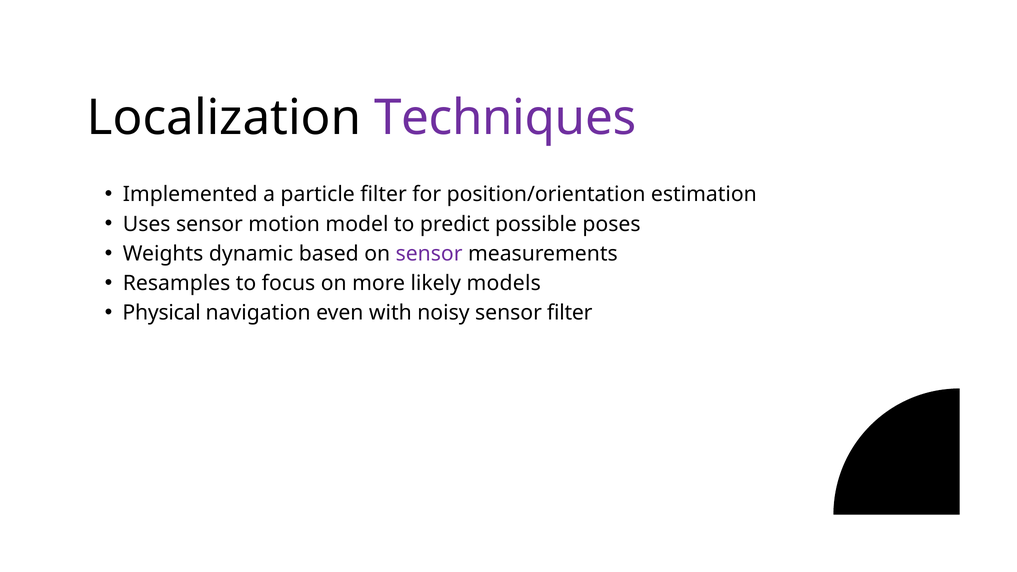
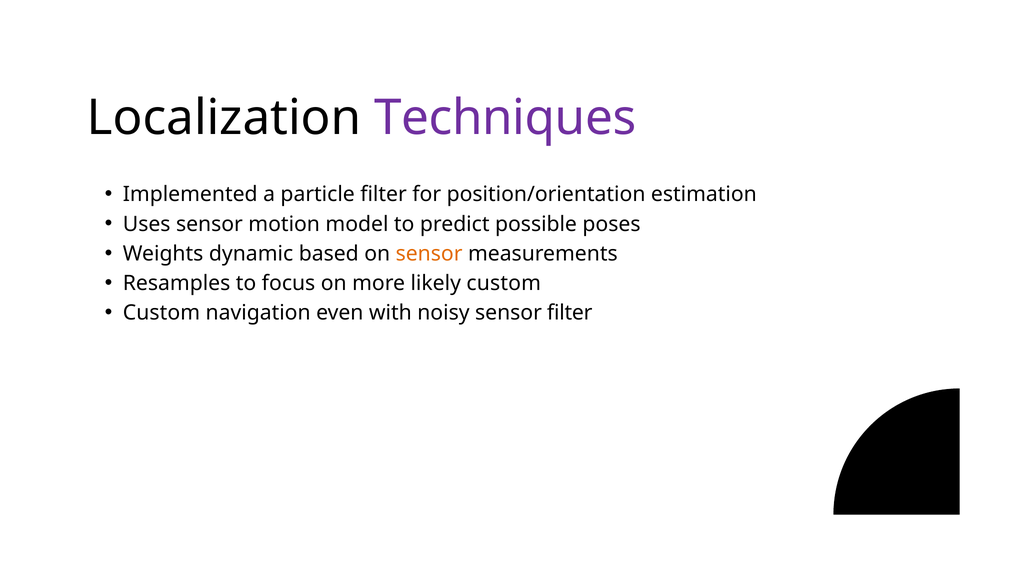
sensor at (429, 254) colour: purple -> orange
likely models: models -> custom
Physical at (162, 313): Physical -> Custom
